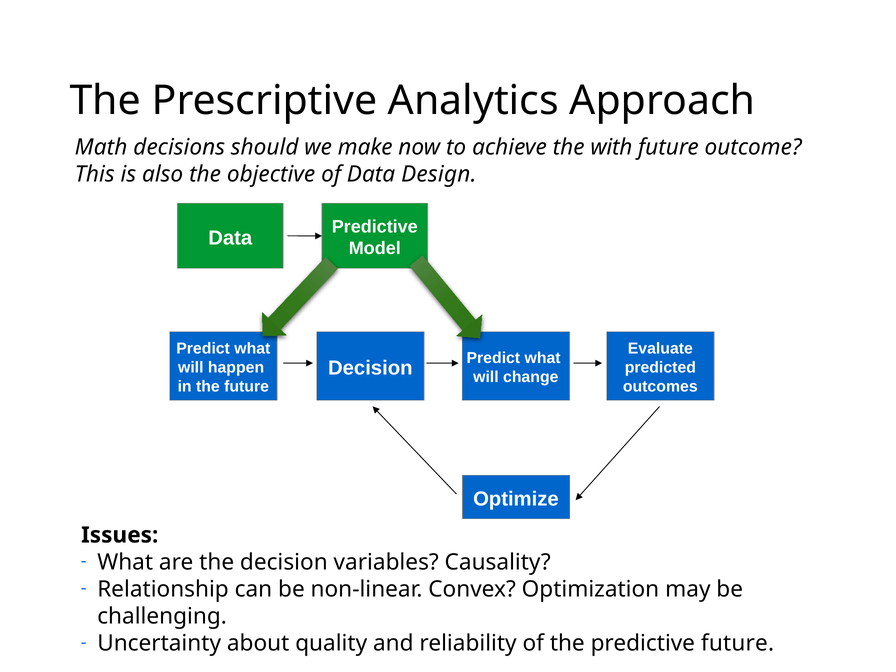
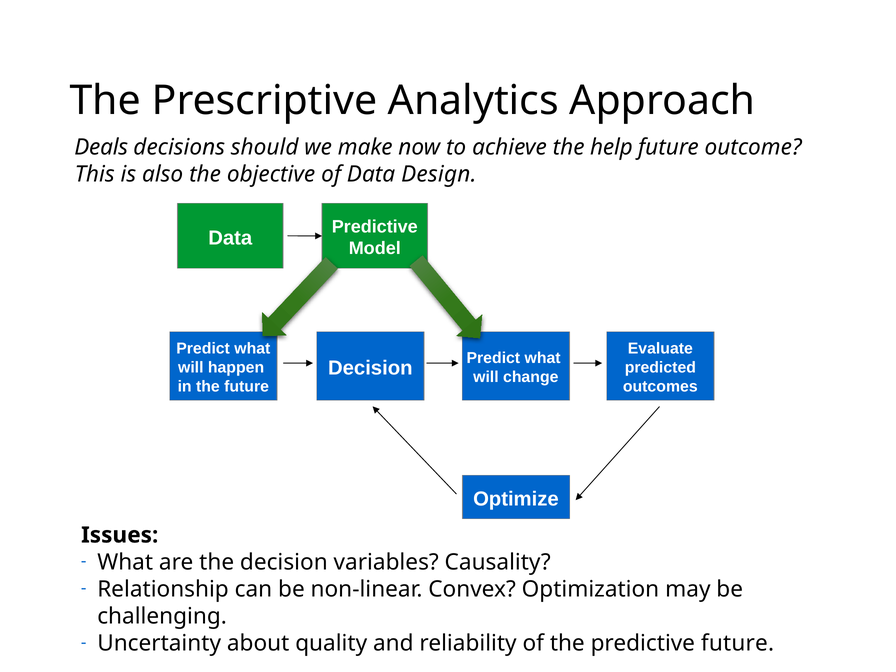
Math: Math -> Deals
with: with -> help
